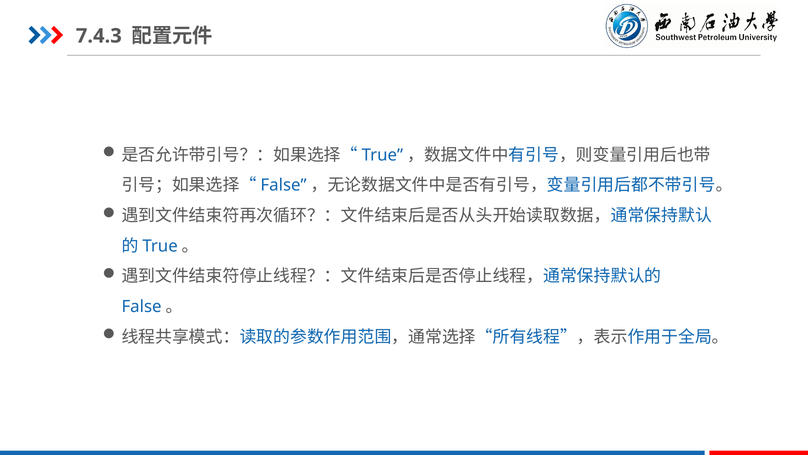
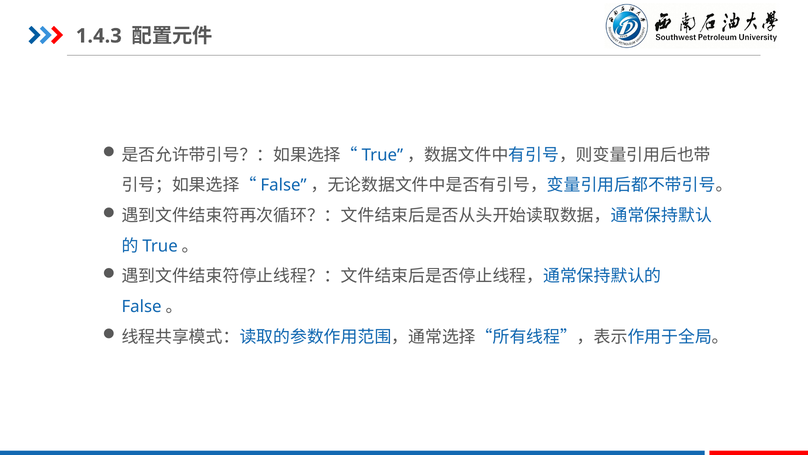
7.4.3: 7.4.3 -> 1.4.3
